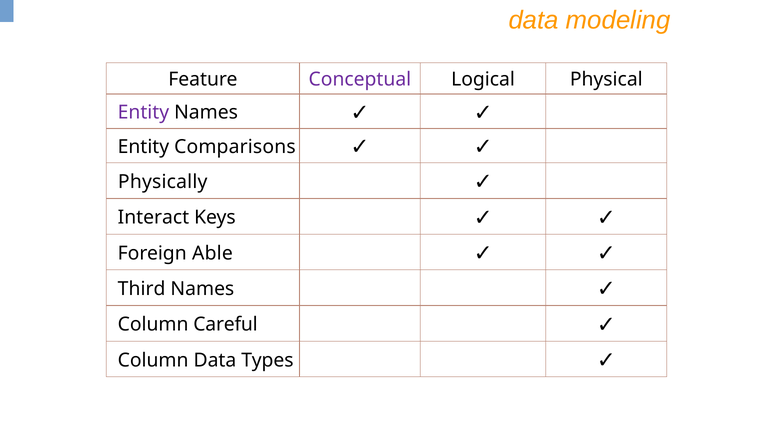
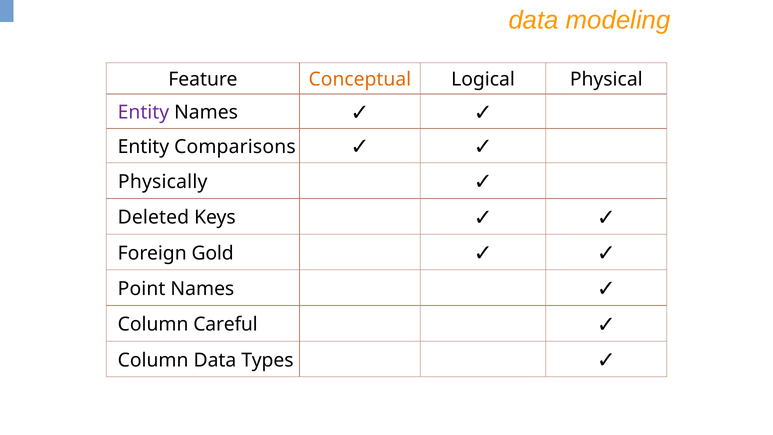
Conceptual colour: purple -> orange
Interact: Interact -> Deleted
Able: Able -> Gold
Third: Third -> Point
